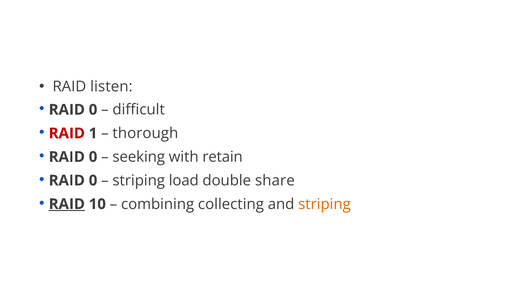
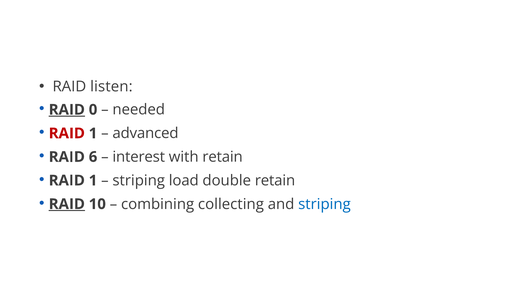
RAID at (67, 110) underline: none -> present
difficult: difficult -> needed
thorough: thorough -> advanced
0 at (93, 157): 0 -> 6
seeking: seeking -> interest
0 at (93, 181): 0 -> 1
double share: share -> retain
striping at (324, 205) colour: orange -> blue
